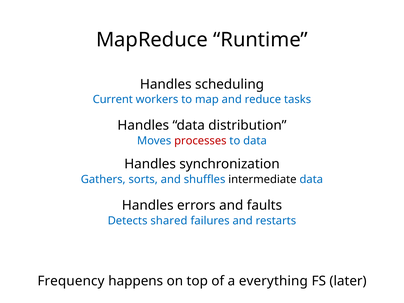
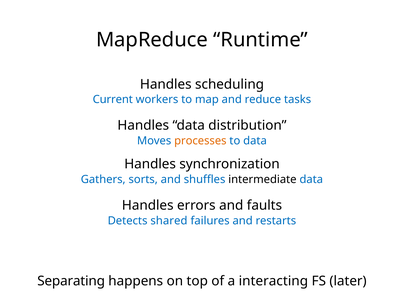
processes colour: red -> orange
Frequency: Frequency -> Separating
everything: everything -> interacting
